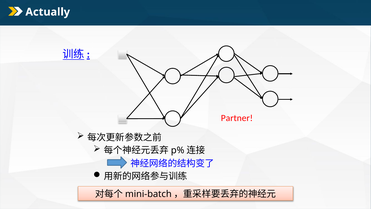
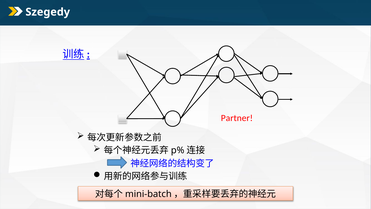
Actually: Actually -> Szegedy
